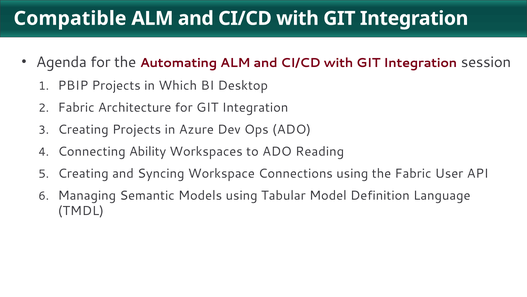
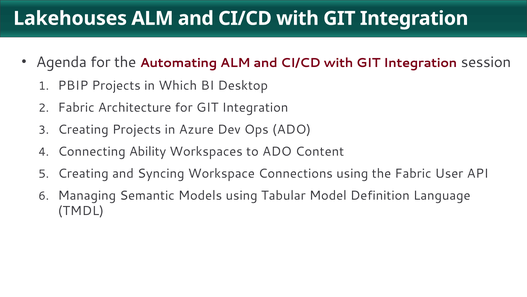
Compatible: Compatible -> Lakehouses
Reading: Reading -> Content
